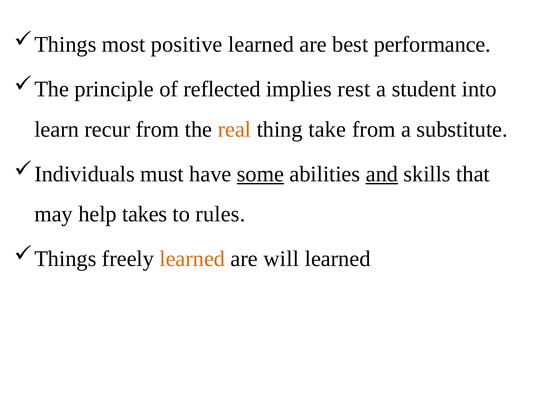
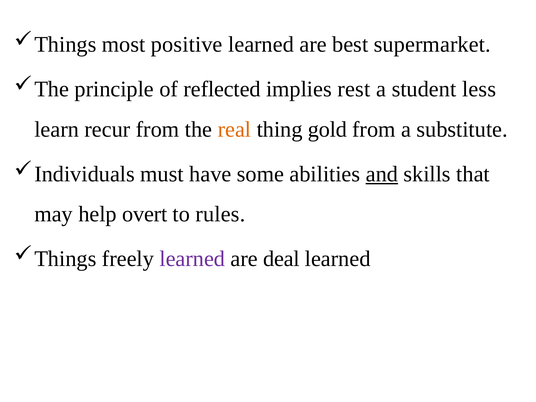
performance: performance -> supermarket
into: into -> less
take: take -> gold
some underline: present -> none
takes: takes -> overt
learned at (192, 259) colour: orange -> purple
will: will -> deal
